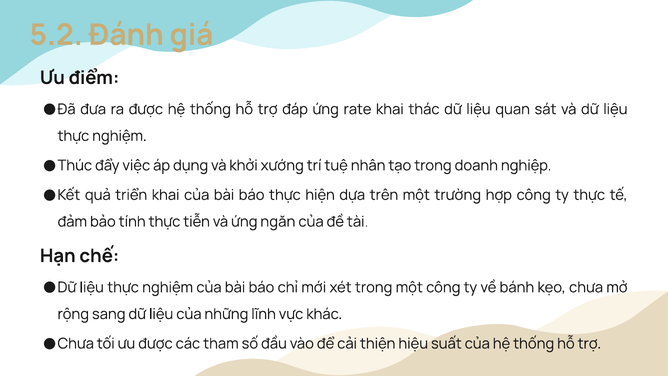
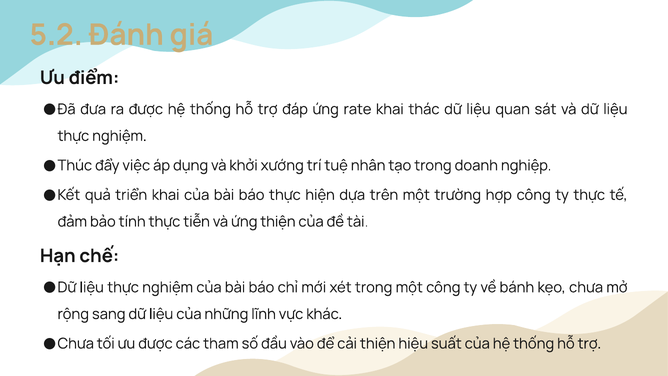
ứng ngăn: ngăn -> thiện
